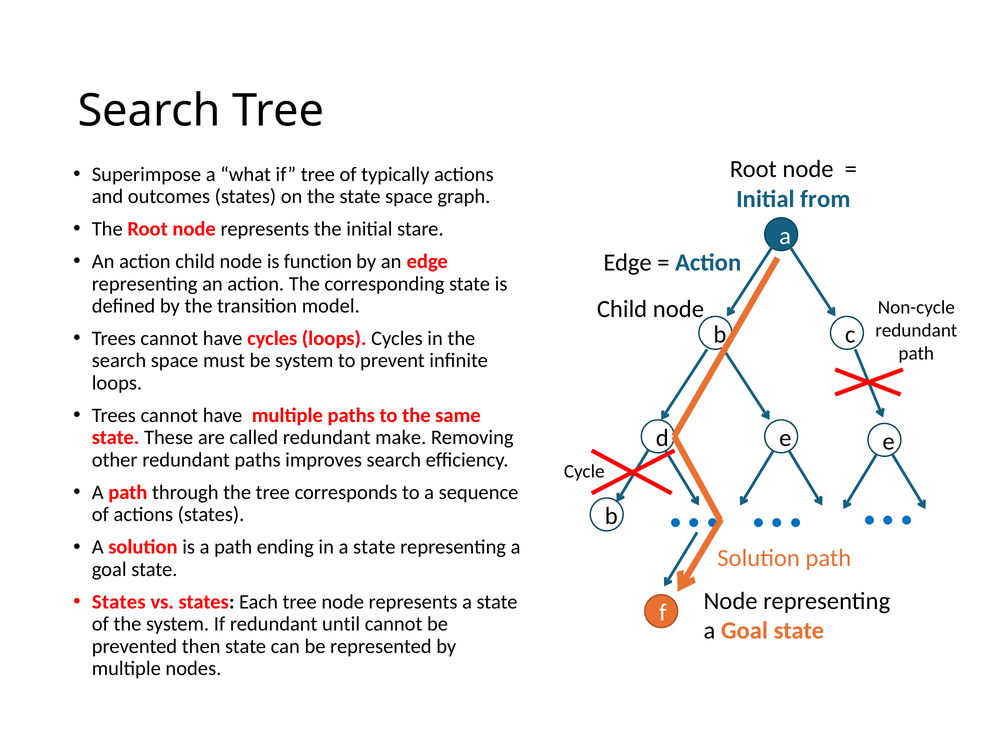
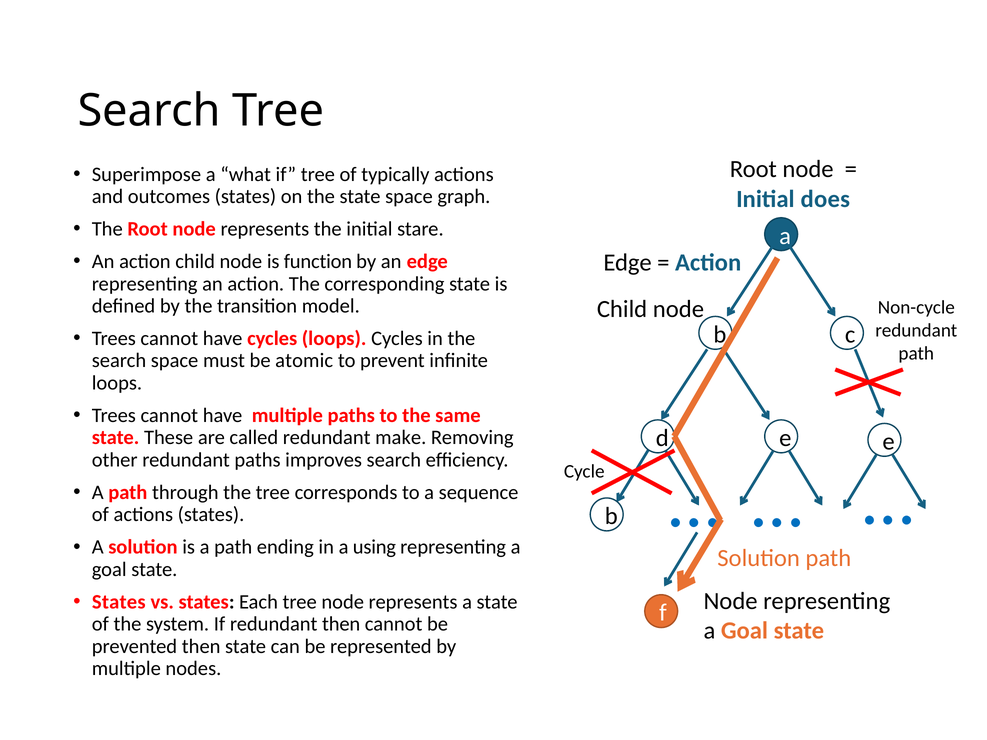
from: from -> does
be system: system -> atomic
in a state: state -> using
redundant until: until -> then
